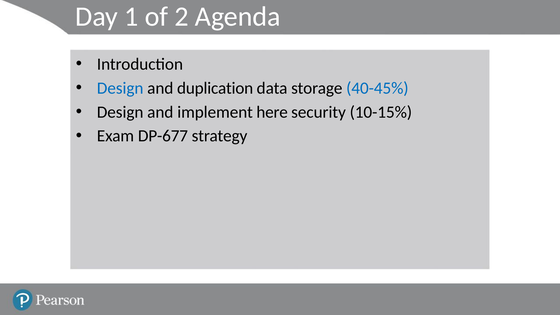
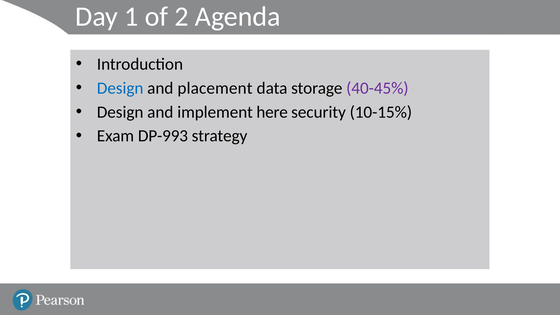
duplication: duplication -> placement
40-45% colour: blue -> purple
DP-677: DP-677 -> DP-993
